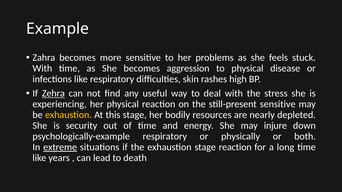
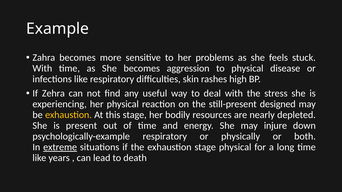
Zehra underline: present -> none
still-present sensitive: sensitive -> designed
security: security -> present
stage reaction: reaction -> physical
